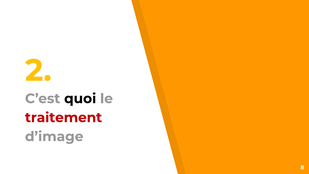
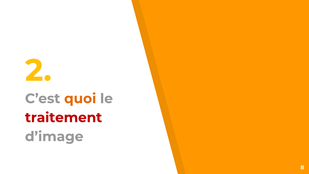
quoi colour: black -> orange
